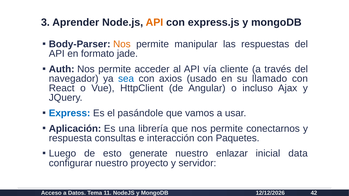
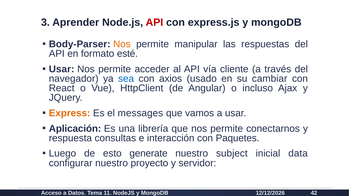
API at (154, 22) colour: orange -> red
jade: jade -> esté
Auth at (62, 69): Auth -> Usar
llamado: llamado -> cambiar
Express colour: blue -> orange
pasándole: pasándole -> messages
enlazar: enlazar -> subject
